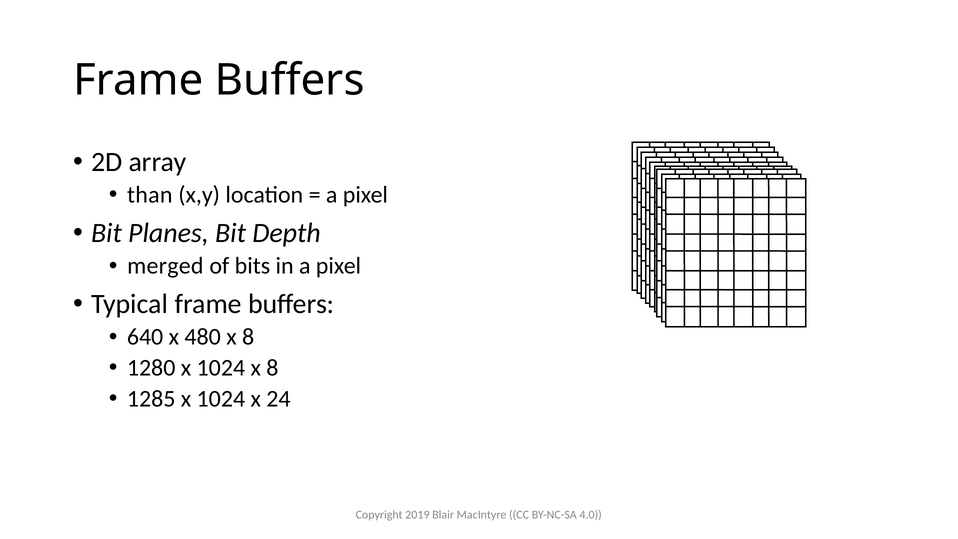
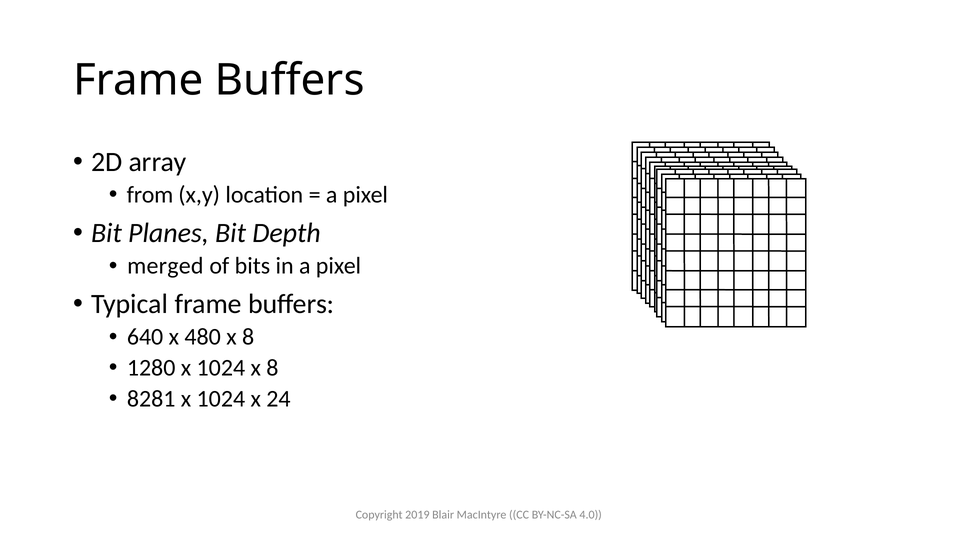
than: than -> from
1285: 1285 -> 8281
